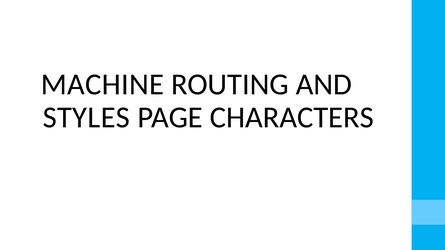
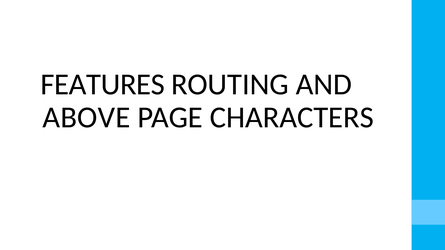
MACHINE: MACHINE -> FEATURES
STYLES: STYLES -> ABOVE
